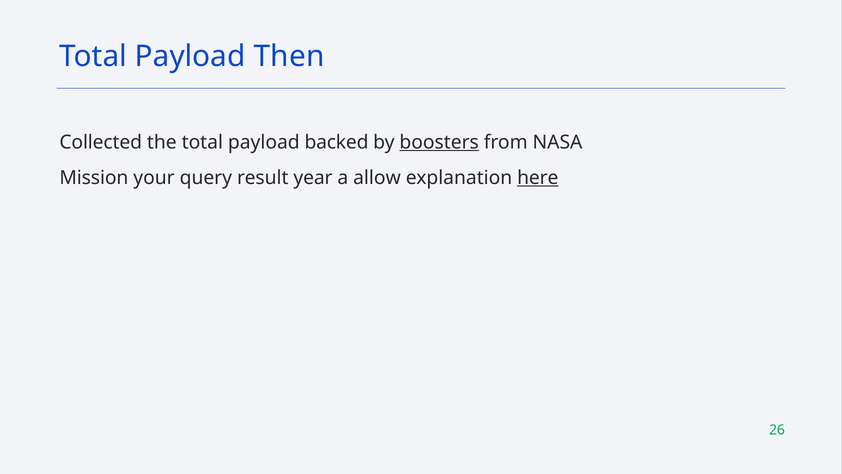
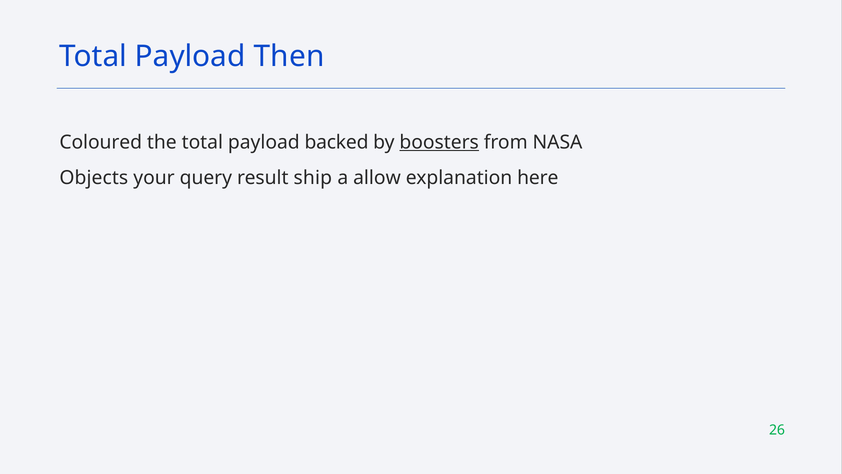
Collected: Collected -> Coloured
Mission: Mission -> Objects
year: year -> ship
here underline: present -> none
